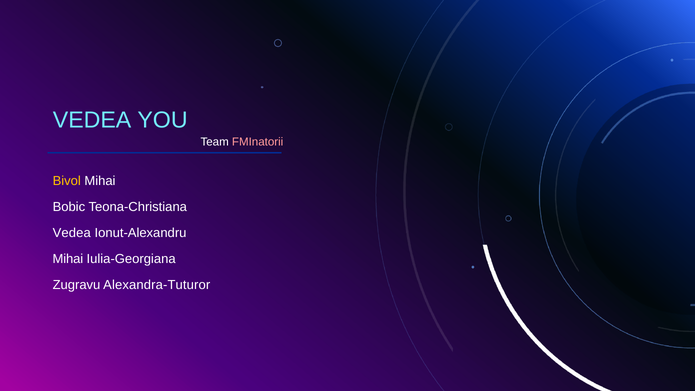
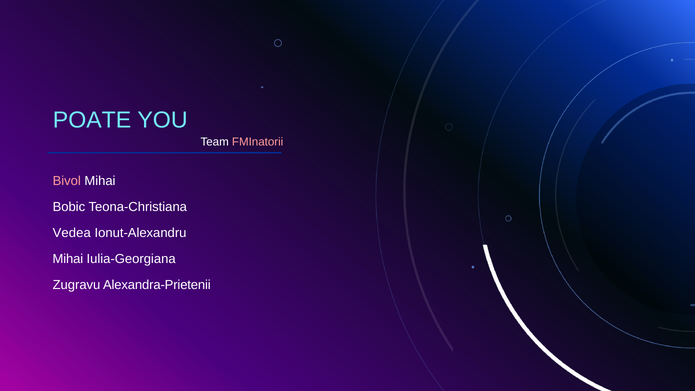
VEDEA at (92, 120): VEDEA -> POATE
Bivol colour: yellow -> pink
Alexandra-Tuturor: Alexandra-Tuturor -> Alexandra-Prietenii
